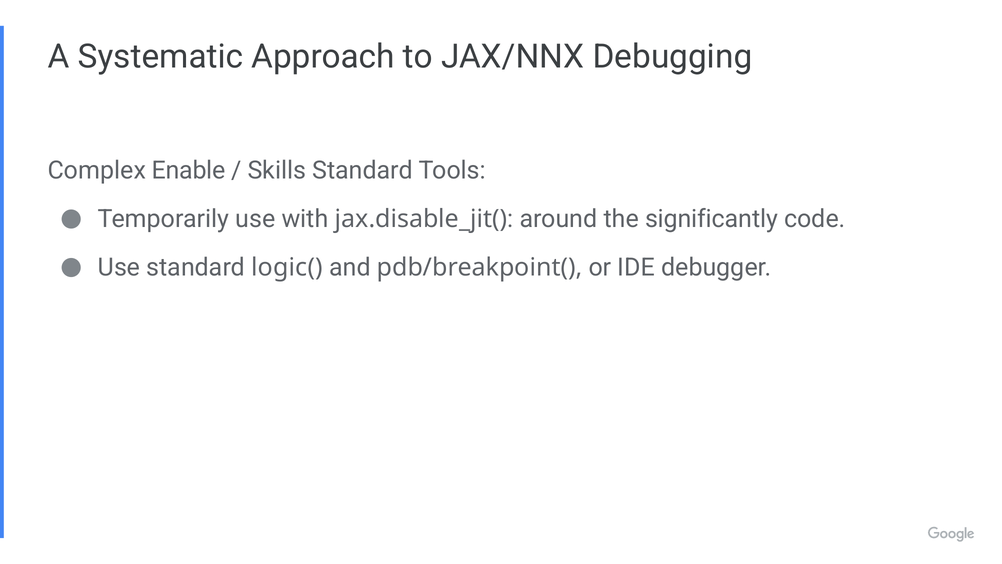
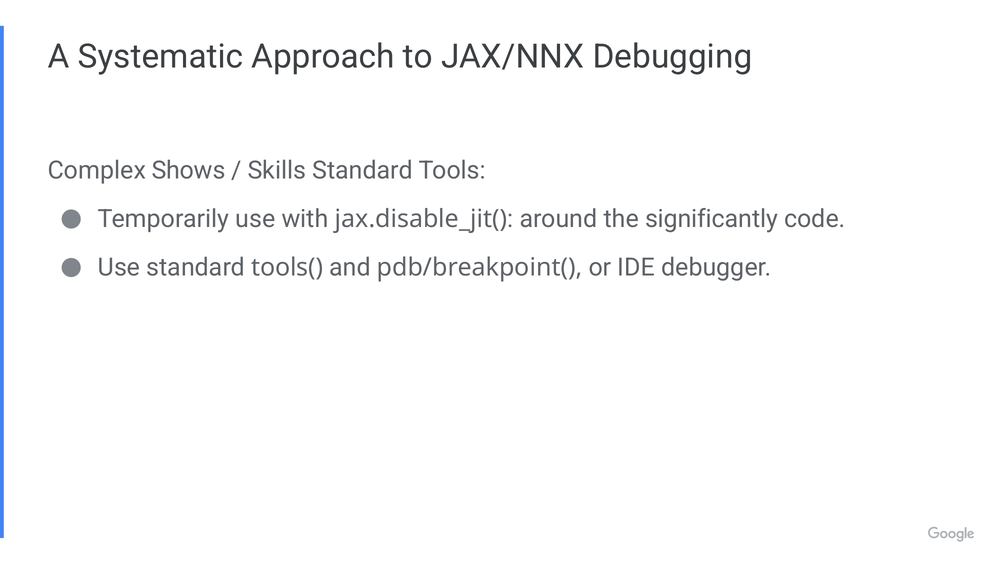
Enable: Enable -> Shows
logic(: logic( -> tools(
